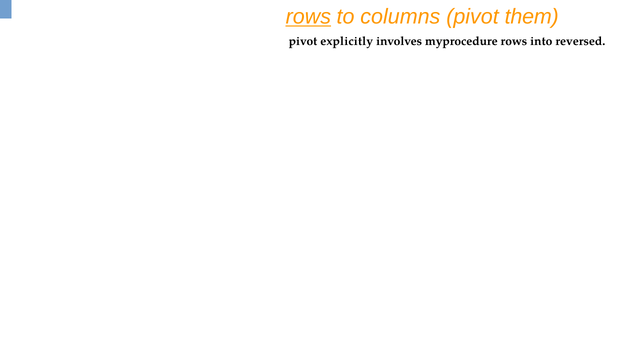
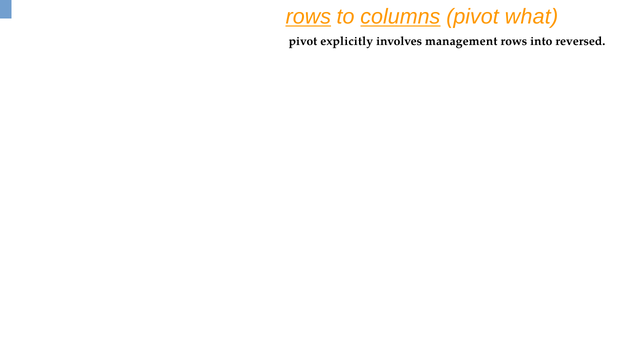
columns underline: none -> present
them: them -> what
myprocedure: myprocedure -> management
